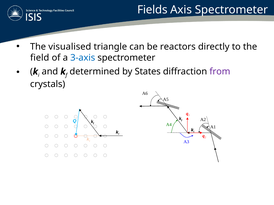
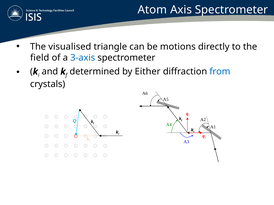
Fields: Fields -> Atom
reactors: reactors -> motions
States: States -> Either
from colour: purple -> blue
